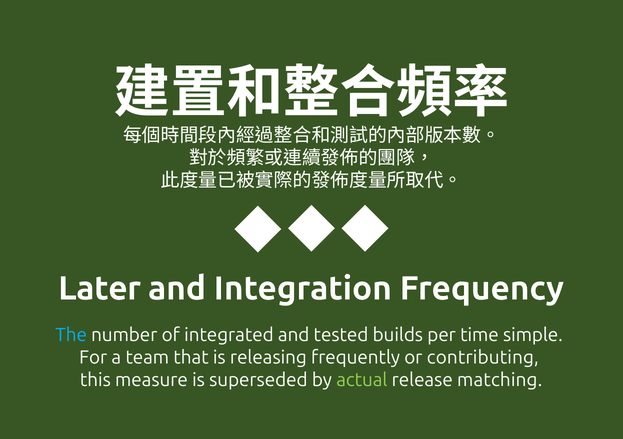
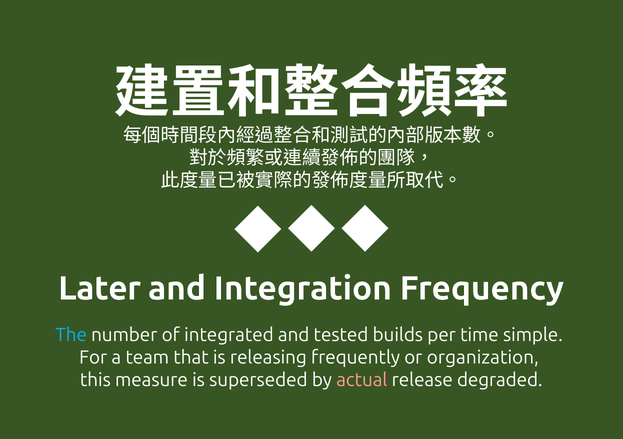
contributing: contributing -> organization
actual colour: light green -> pink
matching: matching -> degraded
